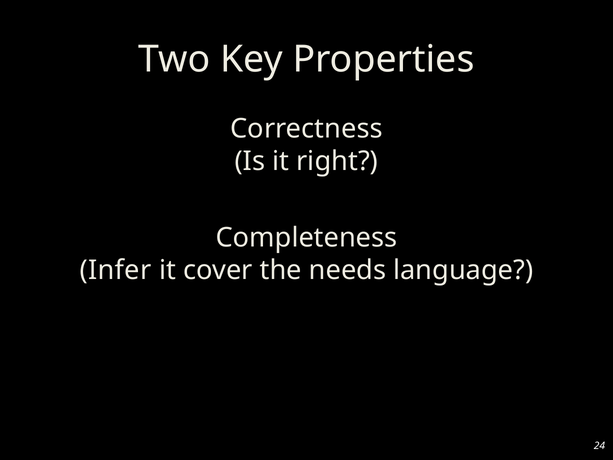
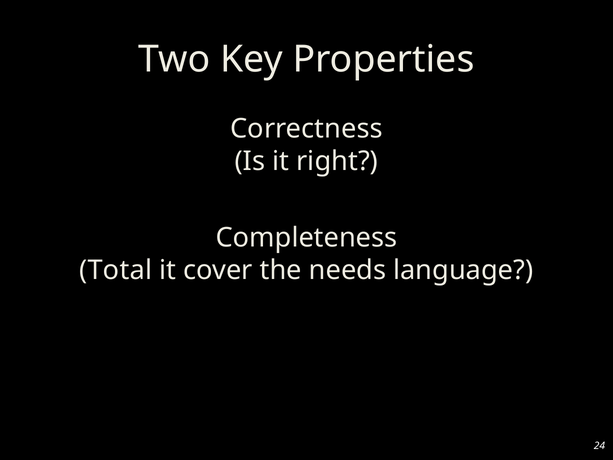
Infer: Infer -> Total
